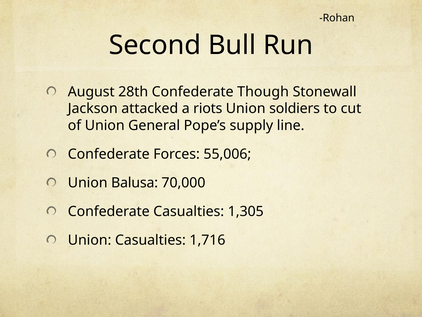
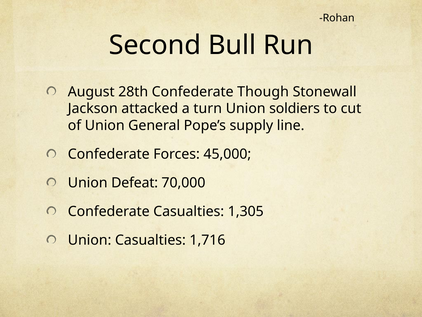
riots: riots -> turn
55,006: 55,006 -> 45,000
Balusa: Balusa -> Defeat
